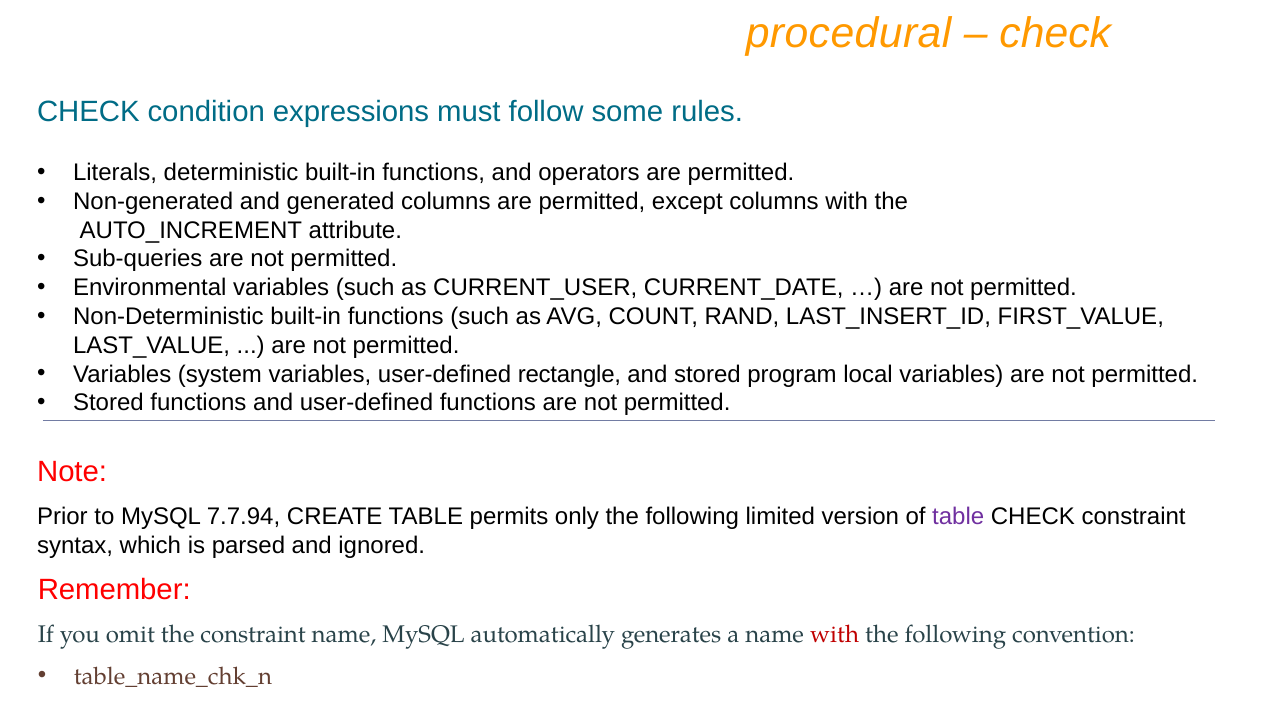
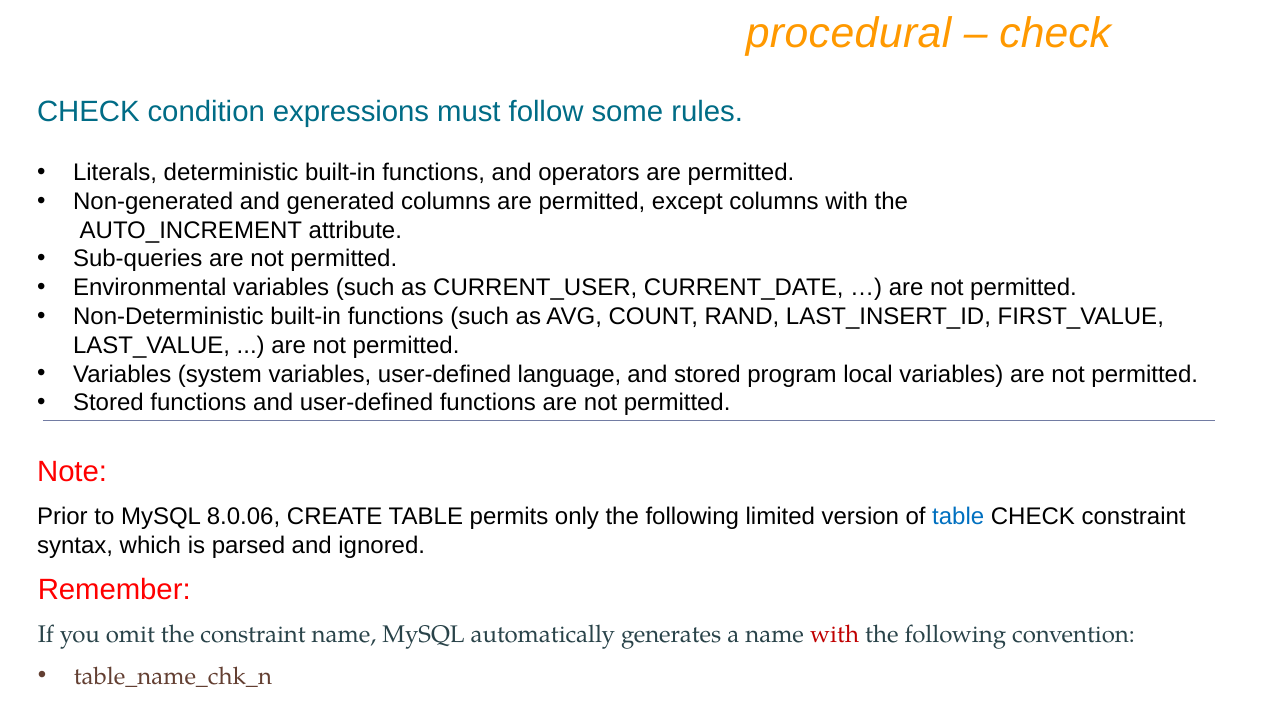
rectangle: rectangle -> language
7.7.94: 7.7.94 -> 8.0.06
table at (958, 517) colour: purple -> blue
